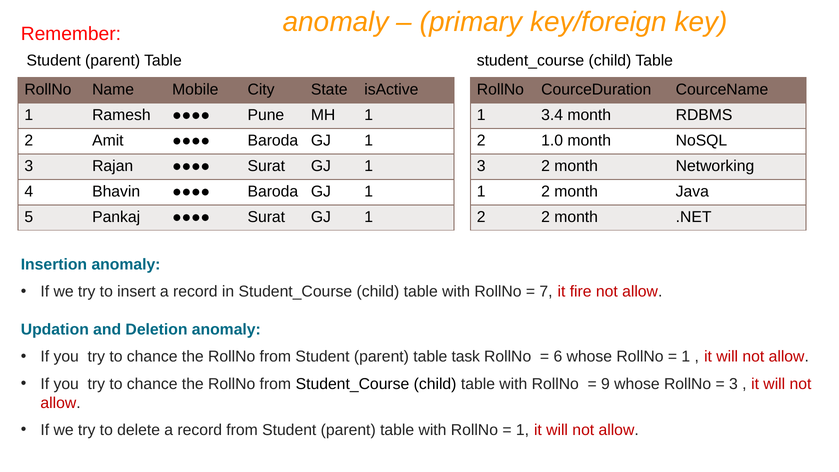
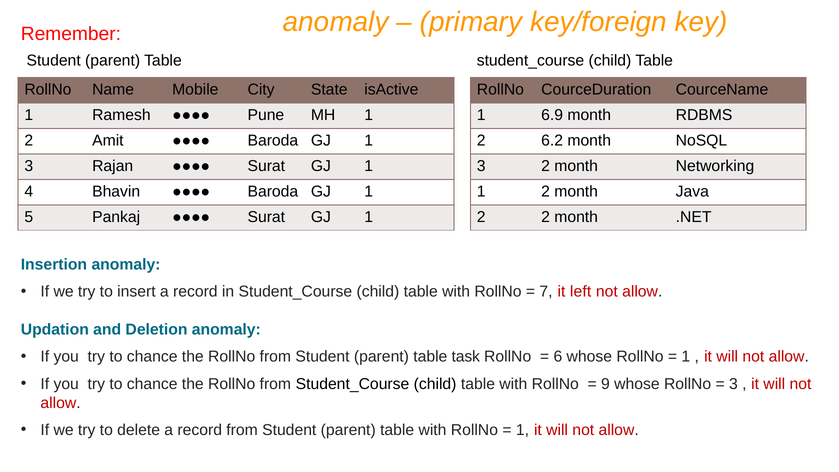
3.4: 3.4 -> 6.9
1.0: 1.0 -> 6.2
fire: fire -> left
